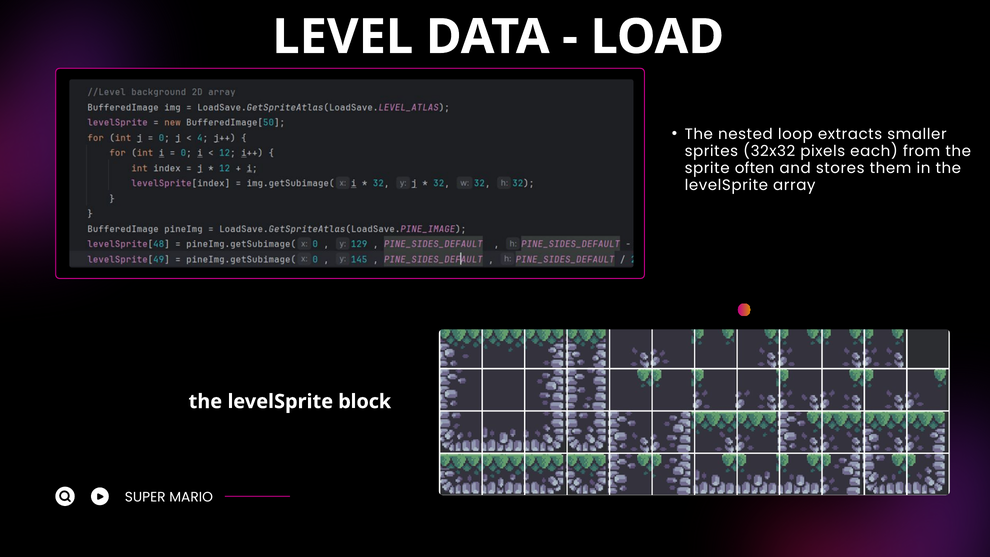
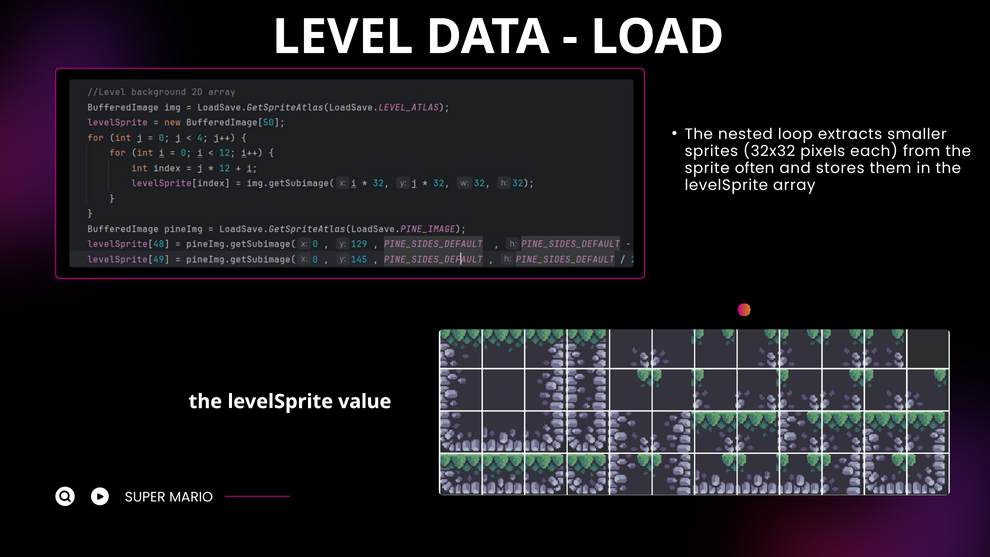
block: block -> value
